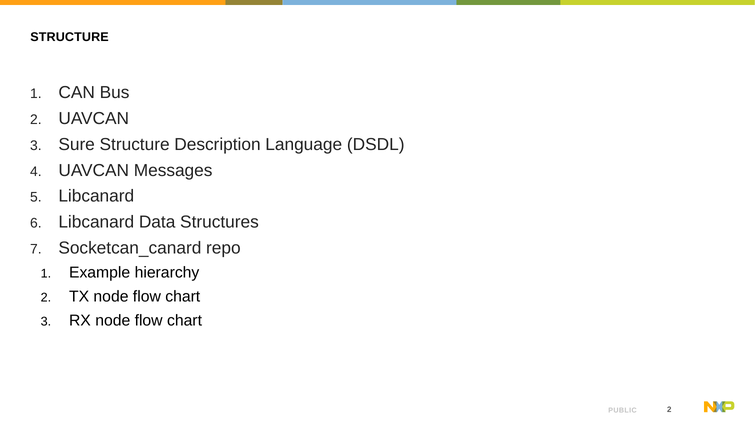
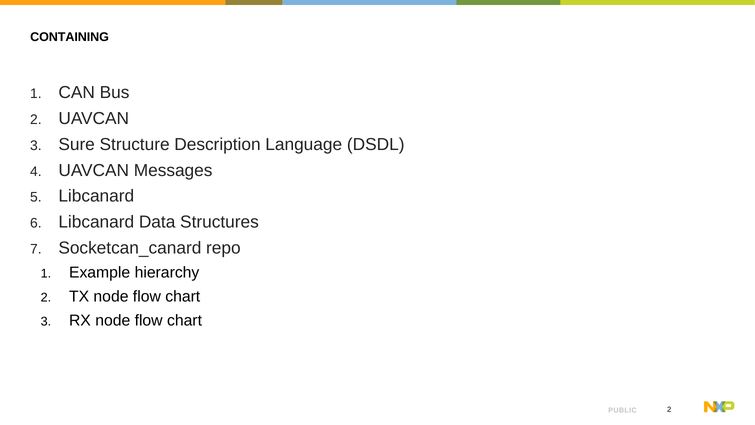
STRUCTURE at (69, 37): STRUCTURE -> CONTAINING
